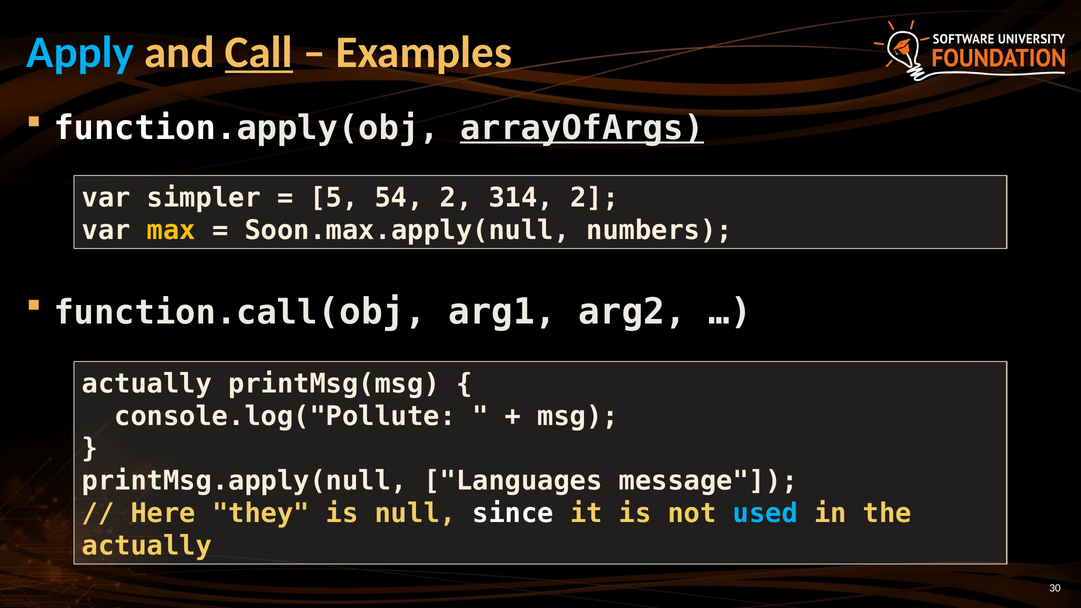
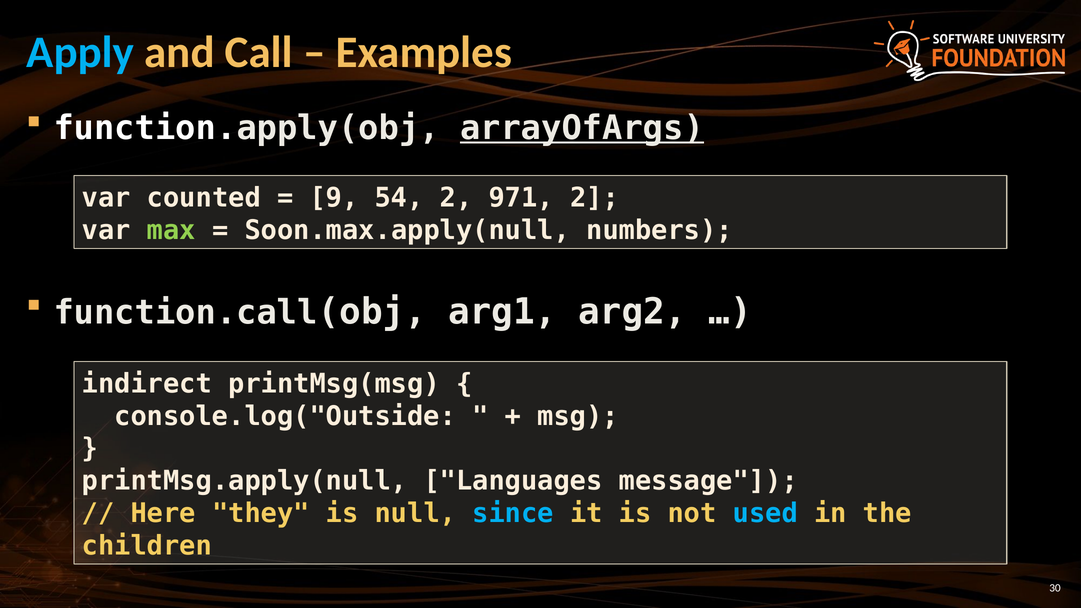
Call underline: present -> none
simpler: simpler -> counted
5: 5 -> 9
314: 314 -> 971
max colour: yellow -> light green
actually at (147, 384): actually -> indirect
console.log("Pollute: console.log("Pollute -> console.log("Outside
since colour: white -> light blue
actually at (147, 546): actually -> children
